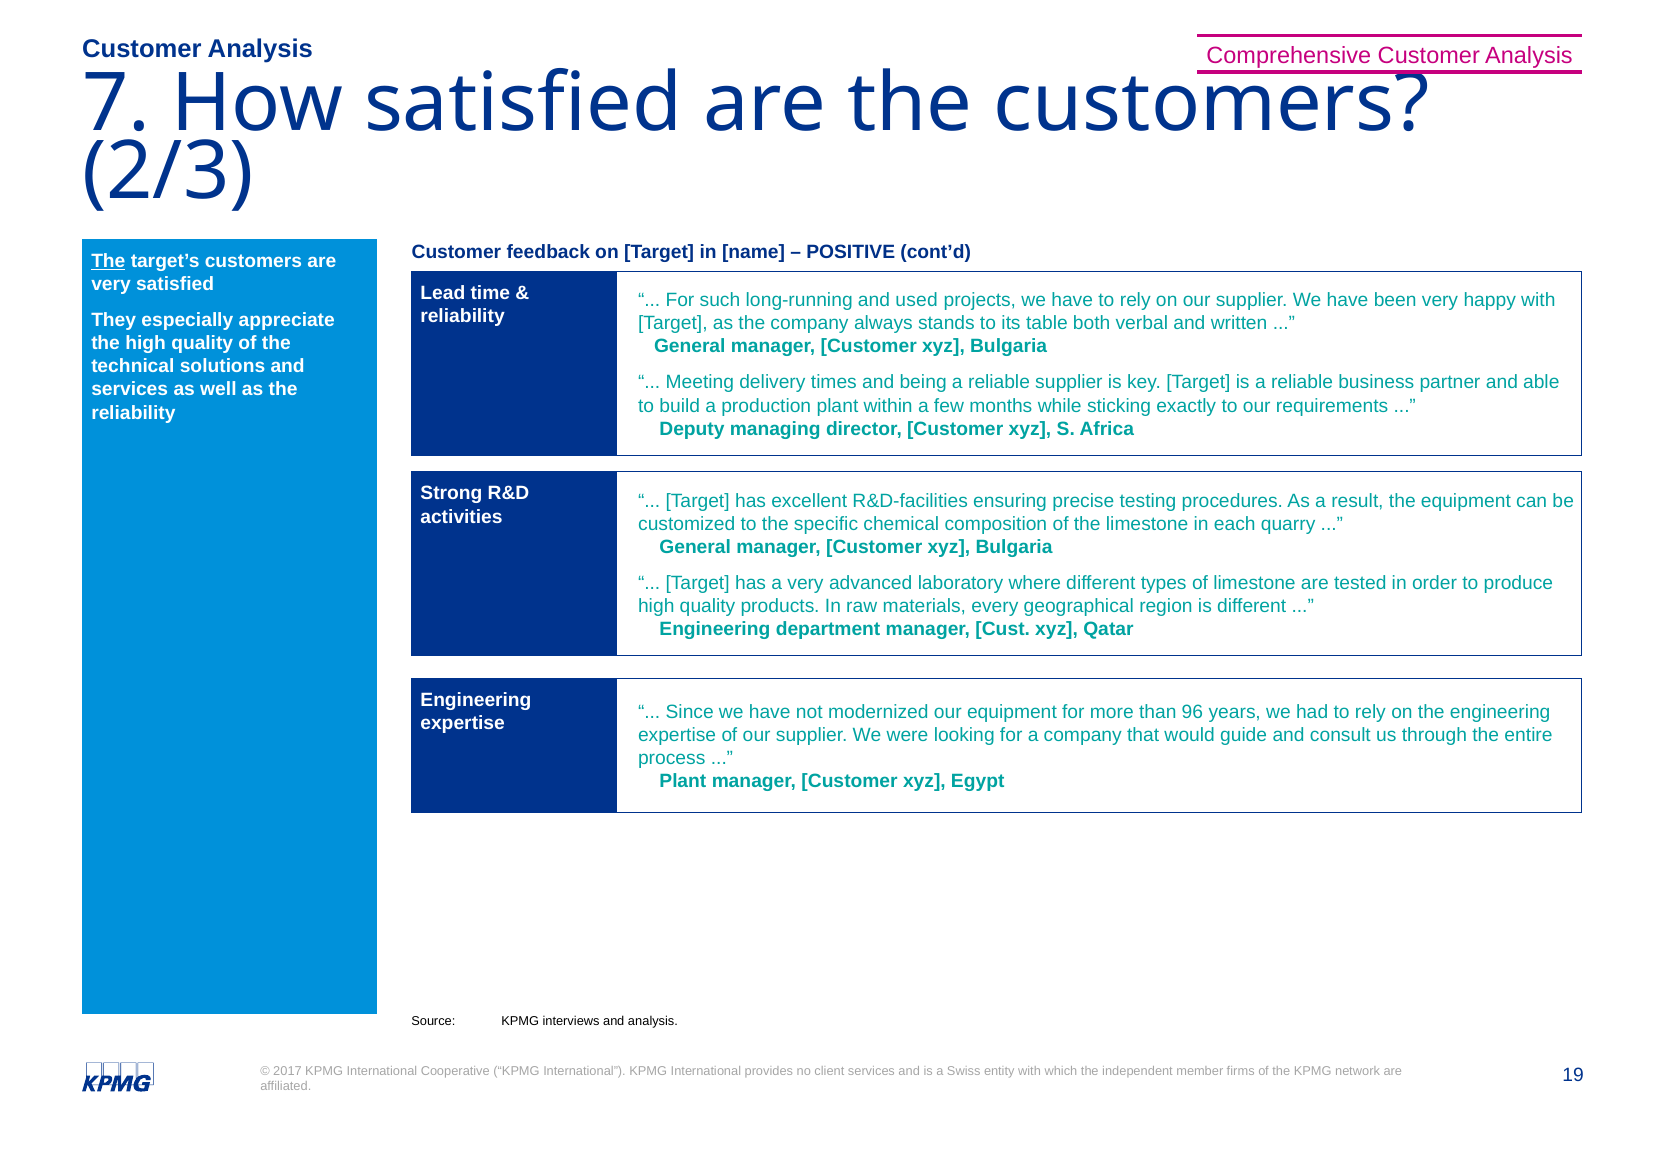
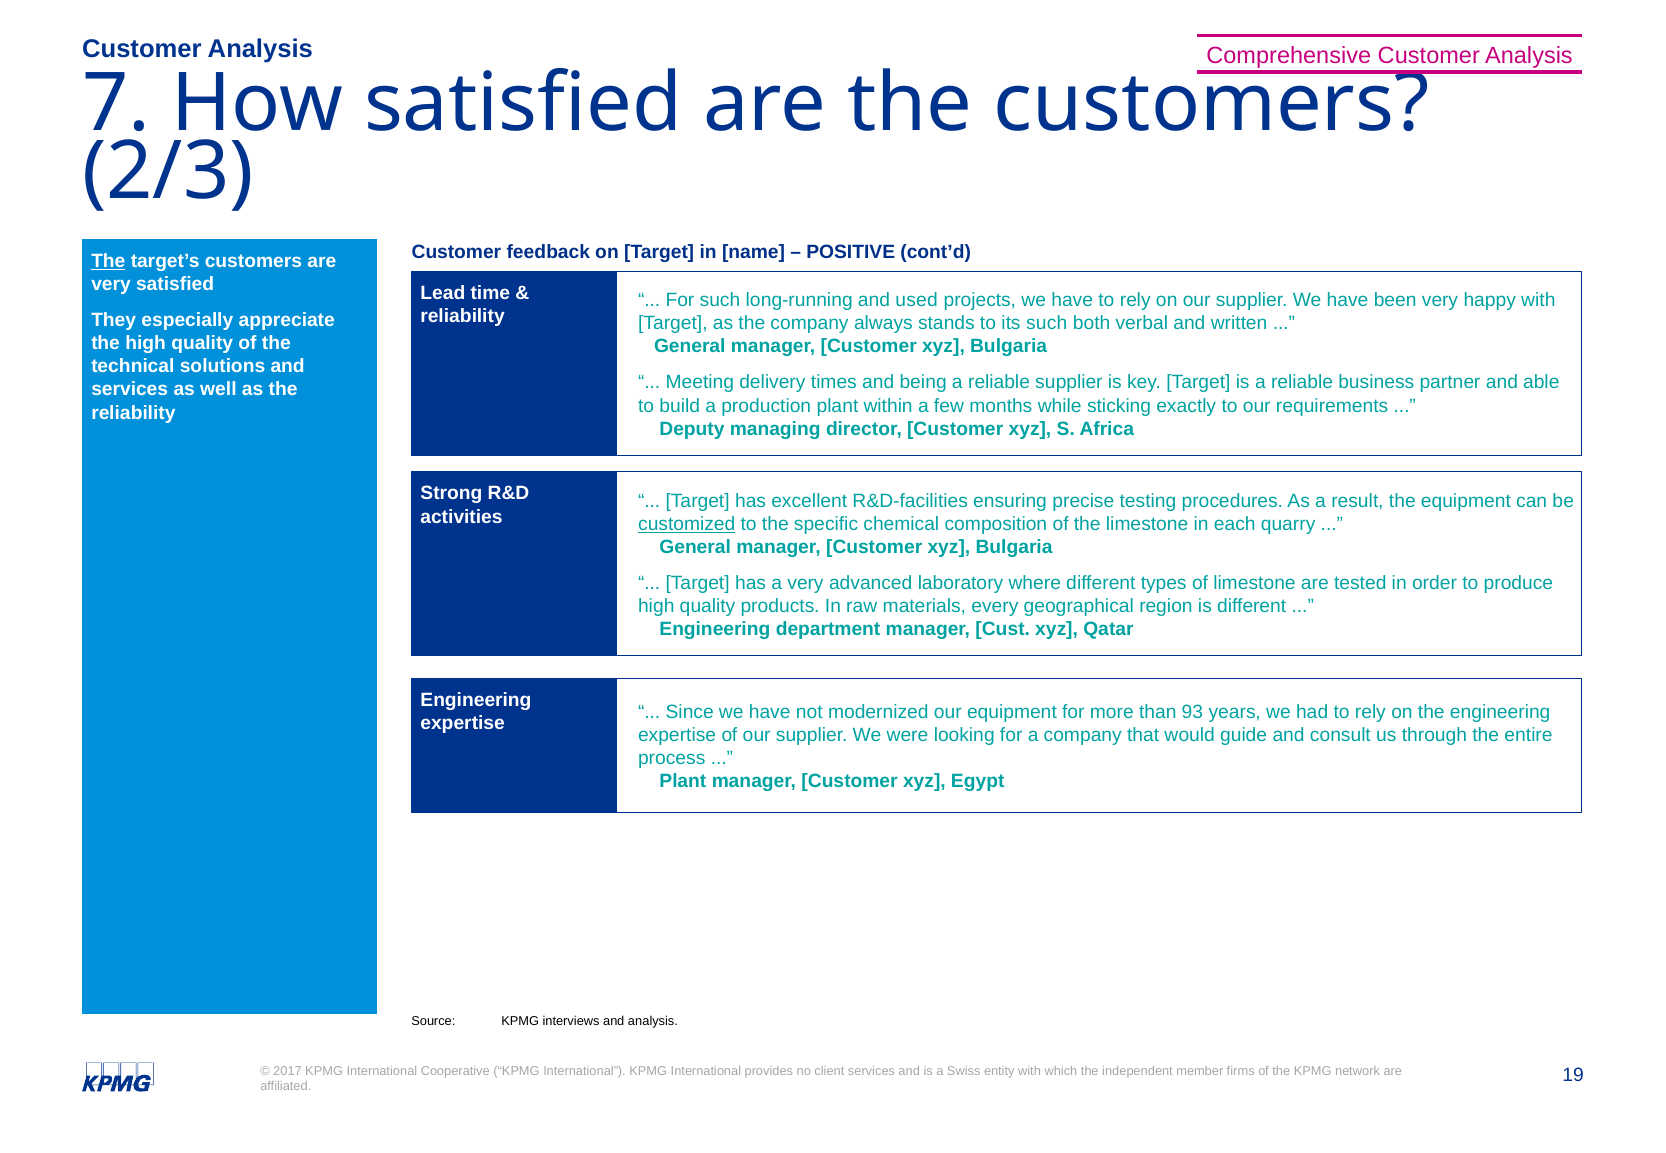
its table: table -> such
customized underline: none -> present
96: 96 -> 93
